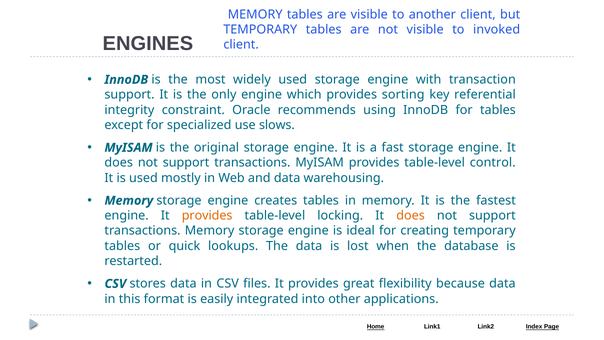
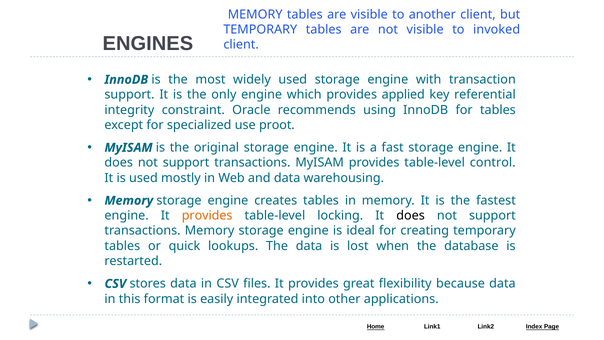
sorting: sorting -> applied
slows: slows -> proot
does at (411, 216) colour: orange -> black
